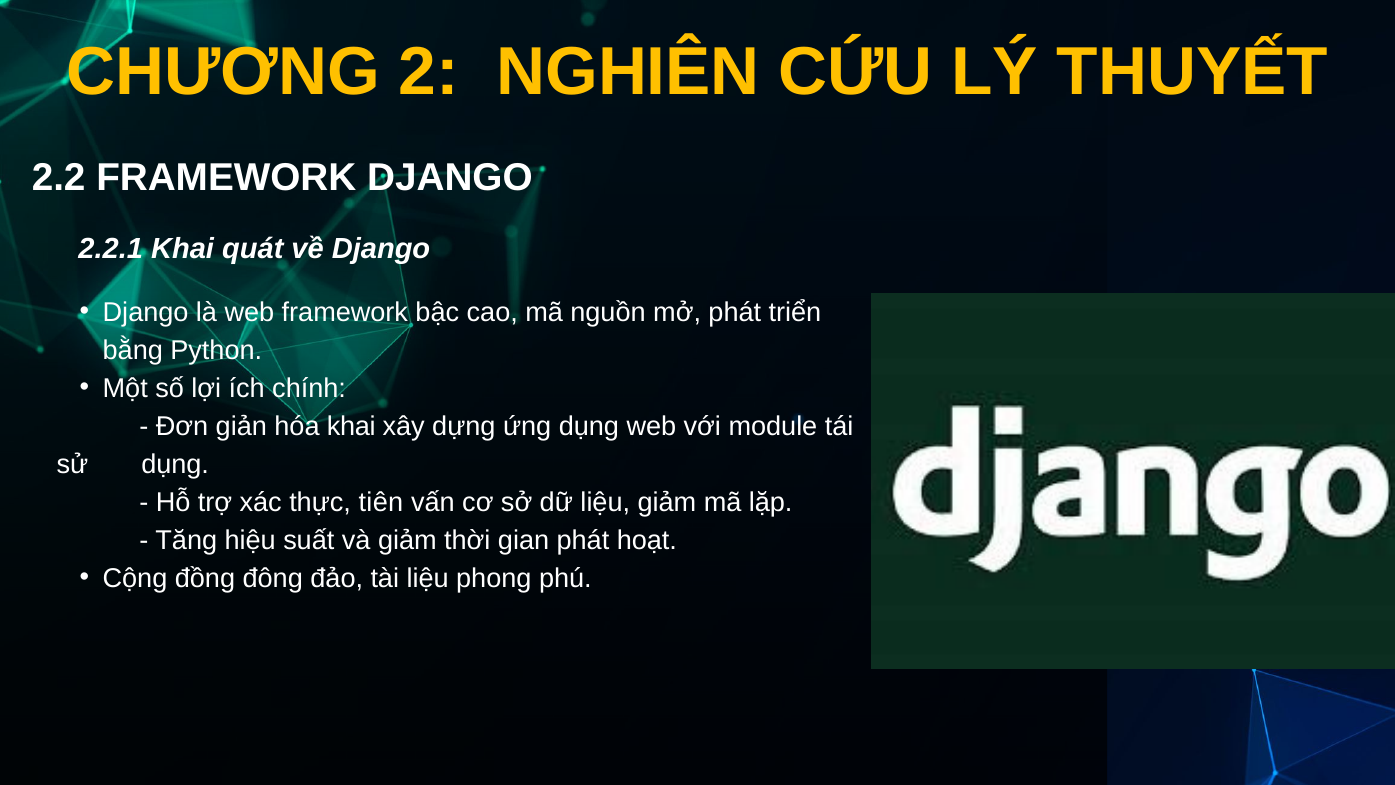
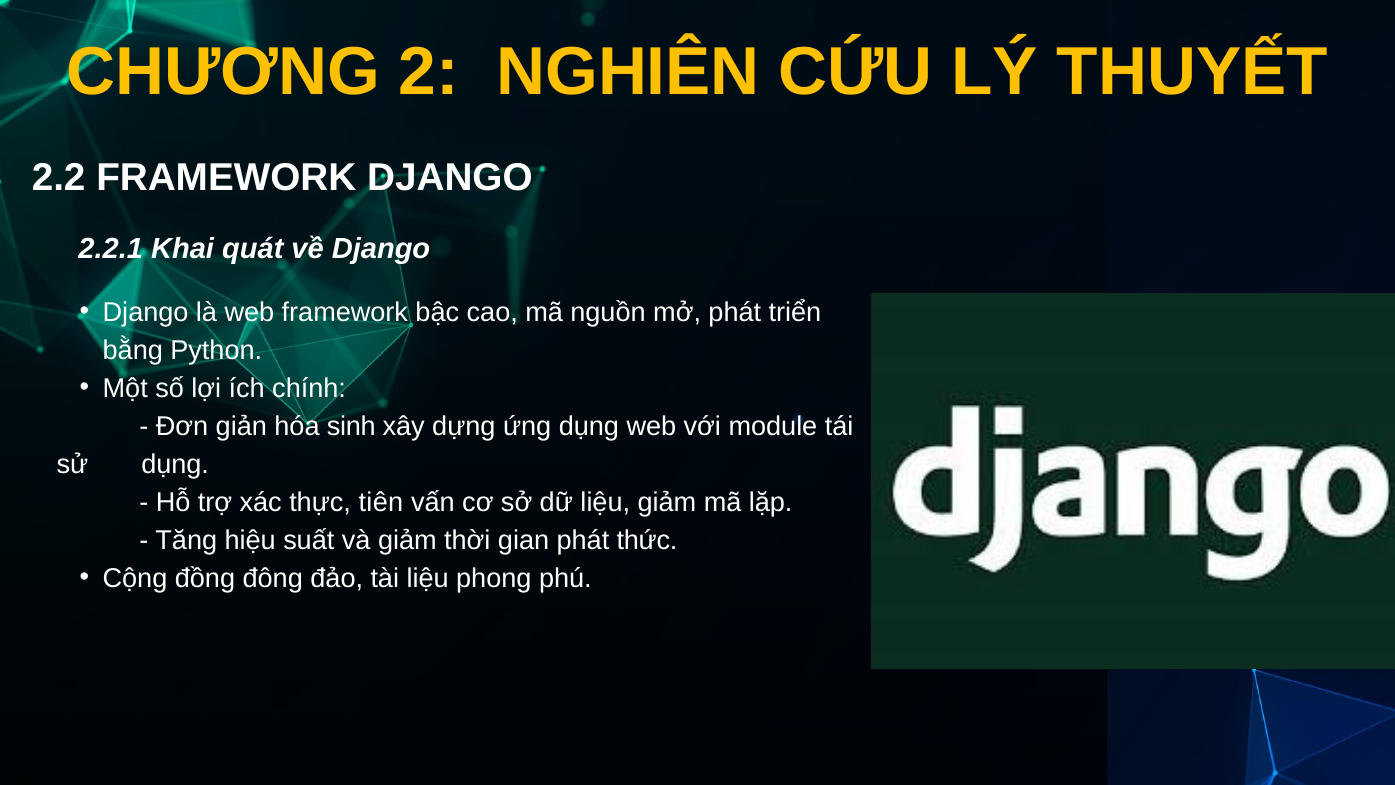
hóa khai: khai -> sinh
hoạt: hoạt -> thức
